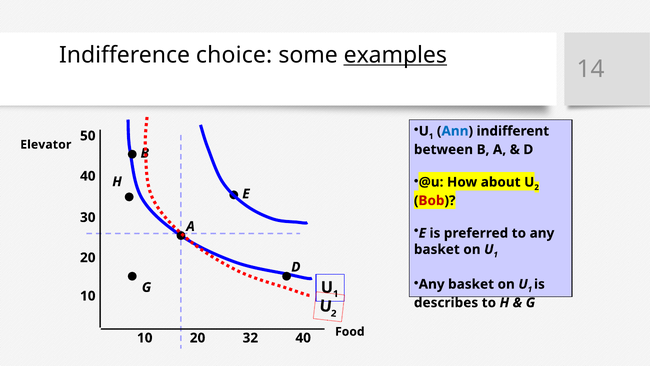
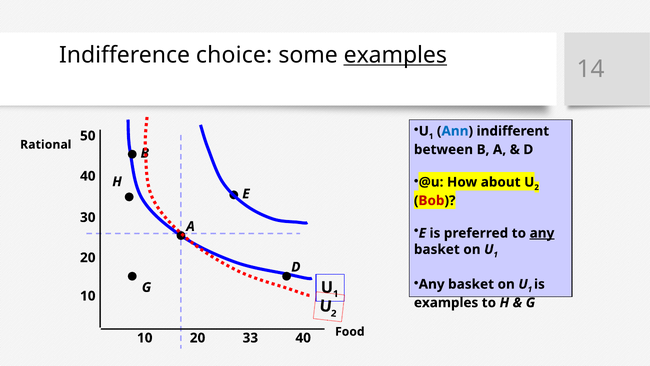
Elevator: Elevator -> Rational
any at (542, 233) underline: none -> present
describes at (446, 302): describes -> examples
32: 32 -> 33
